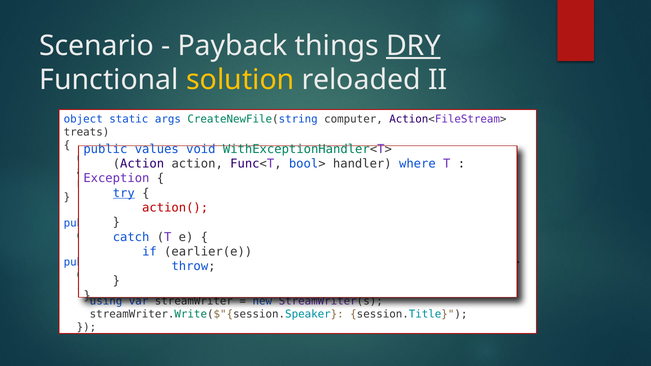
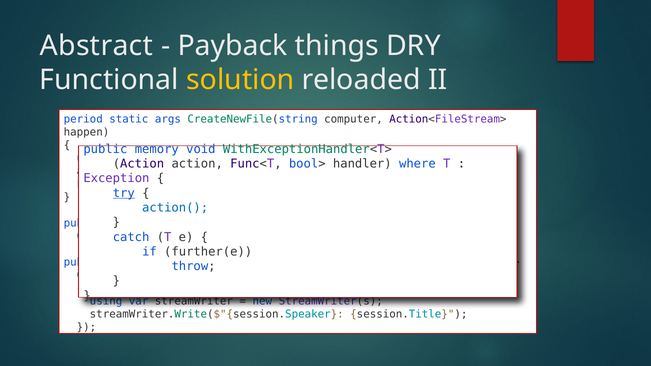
Scenario: Scenario -> Abstract
DRY underline: present -> none
object: object -> period
treats: treats -> happen
values: values -> memory
action( colour: red -> blue
earlier(e: earlier(e -> further(e
